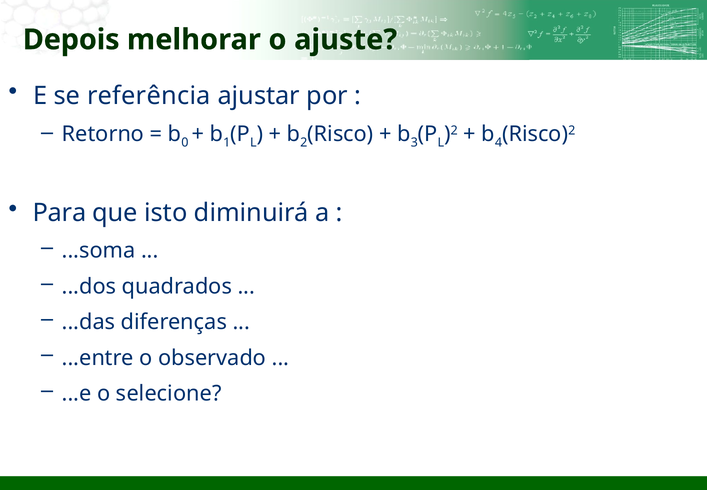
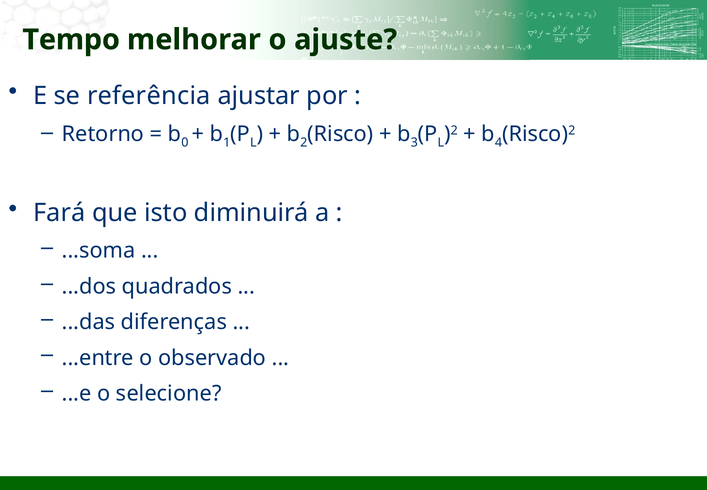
Depois: Depois -> Tempo
Para: Para -> Fará
